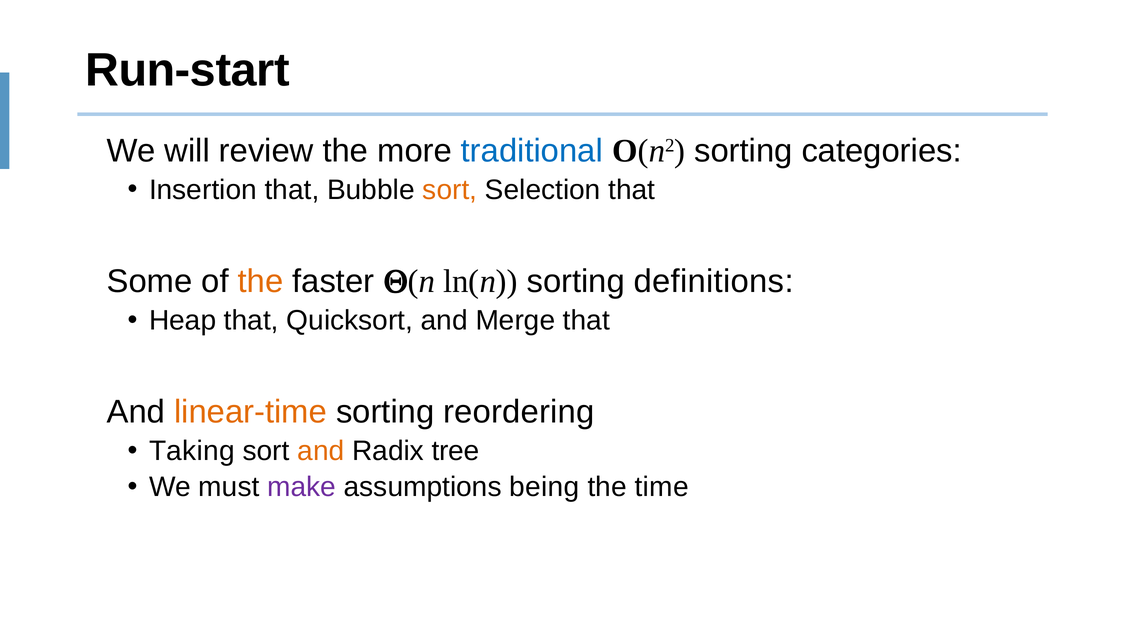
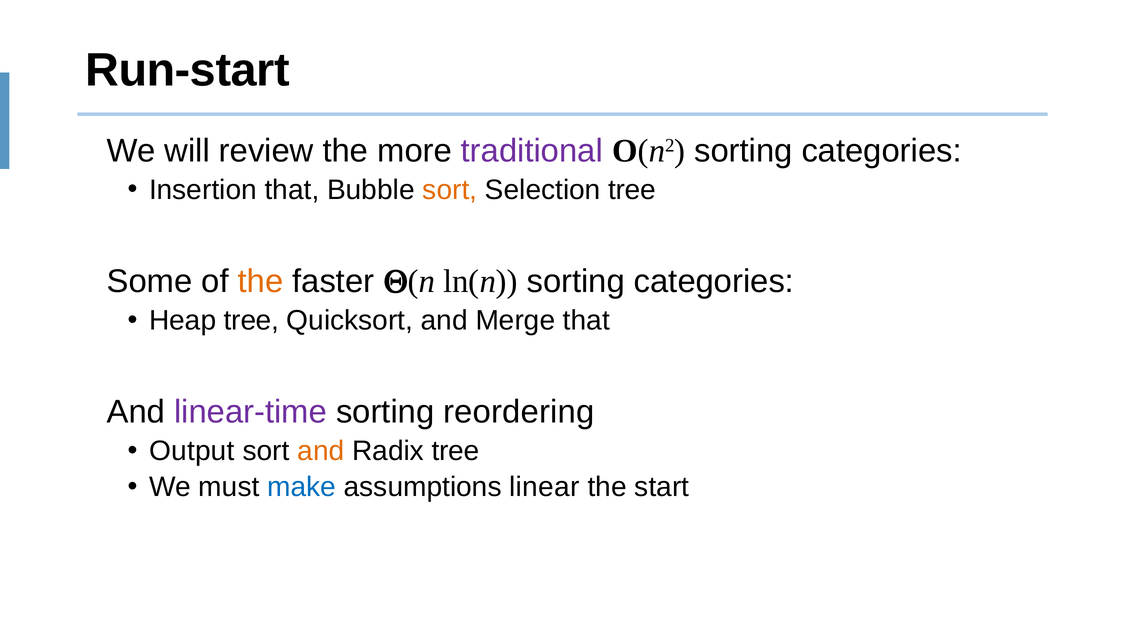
traditional colour: blue -> purple
Selection that: that -> tree
ln(n sorting definitions: definitions -> categories
Heap that: that -> tree
linear-time colour: orange -> purple
Taking: Taking -> Output
make colour: purple -> blue
being: being -> linear
time: time -> start
